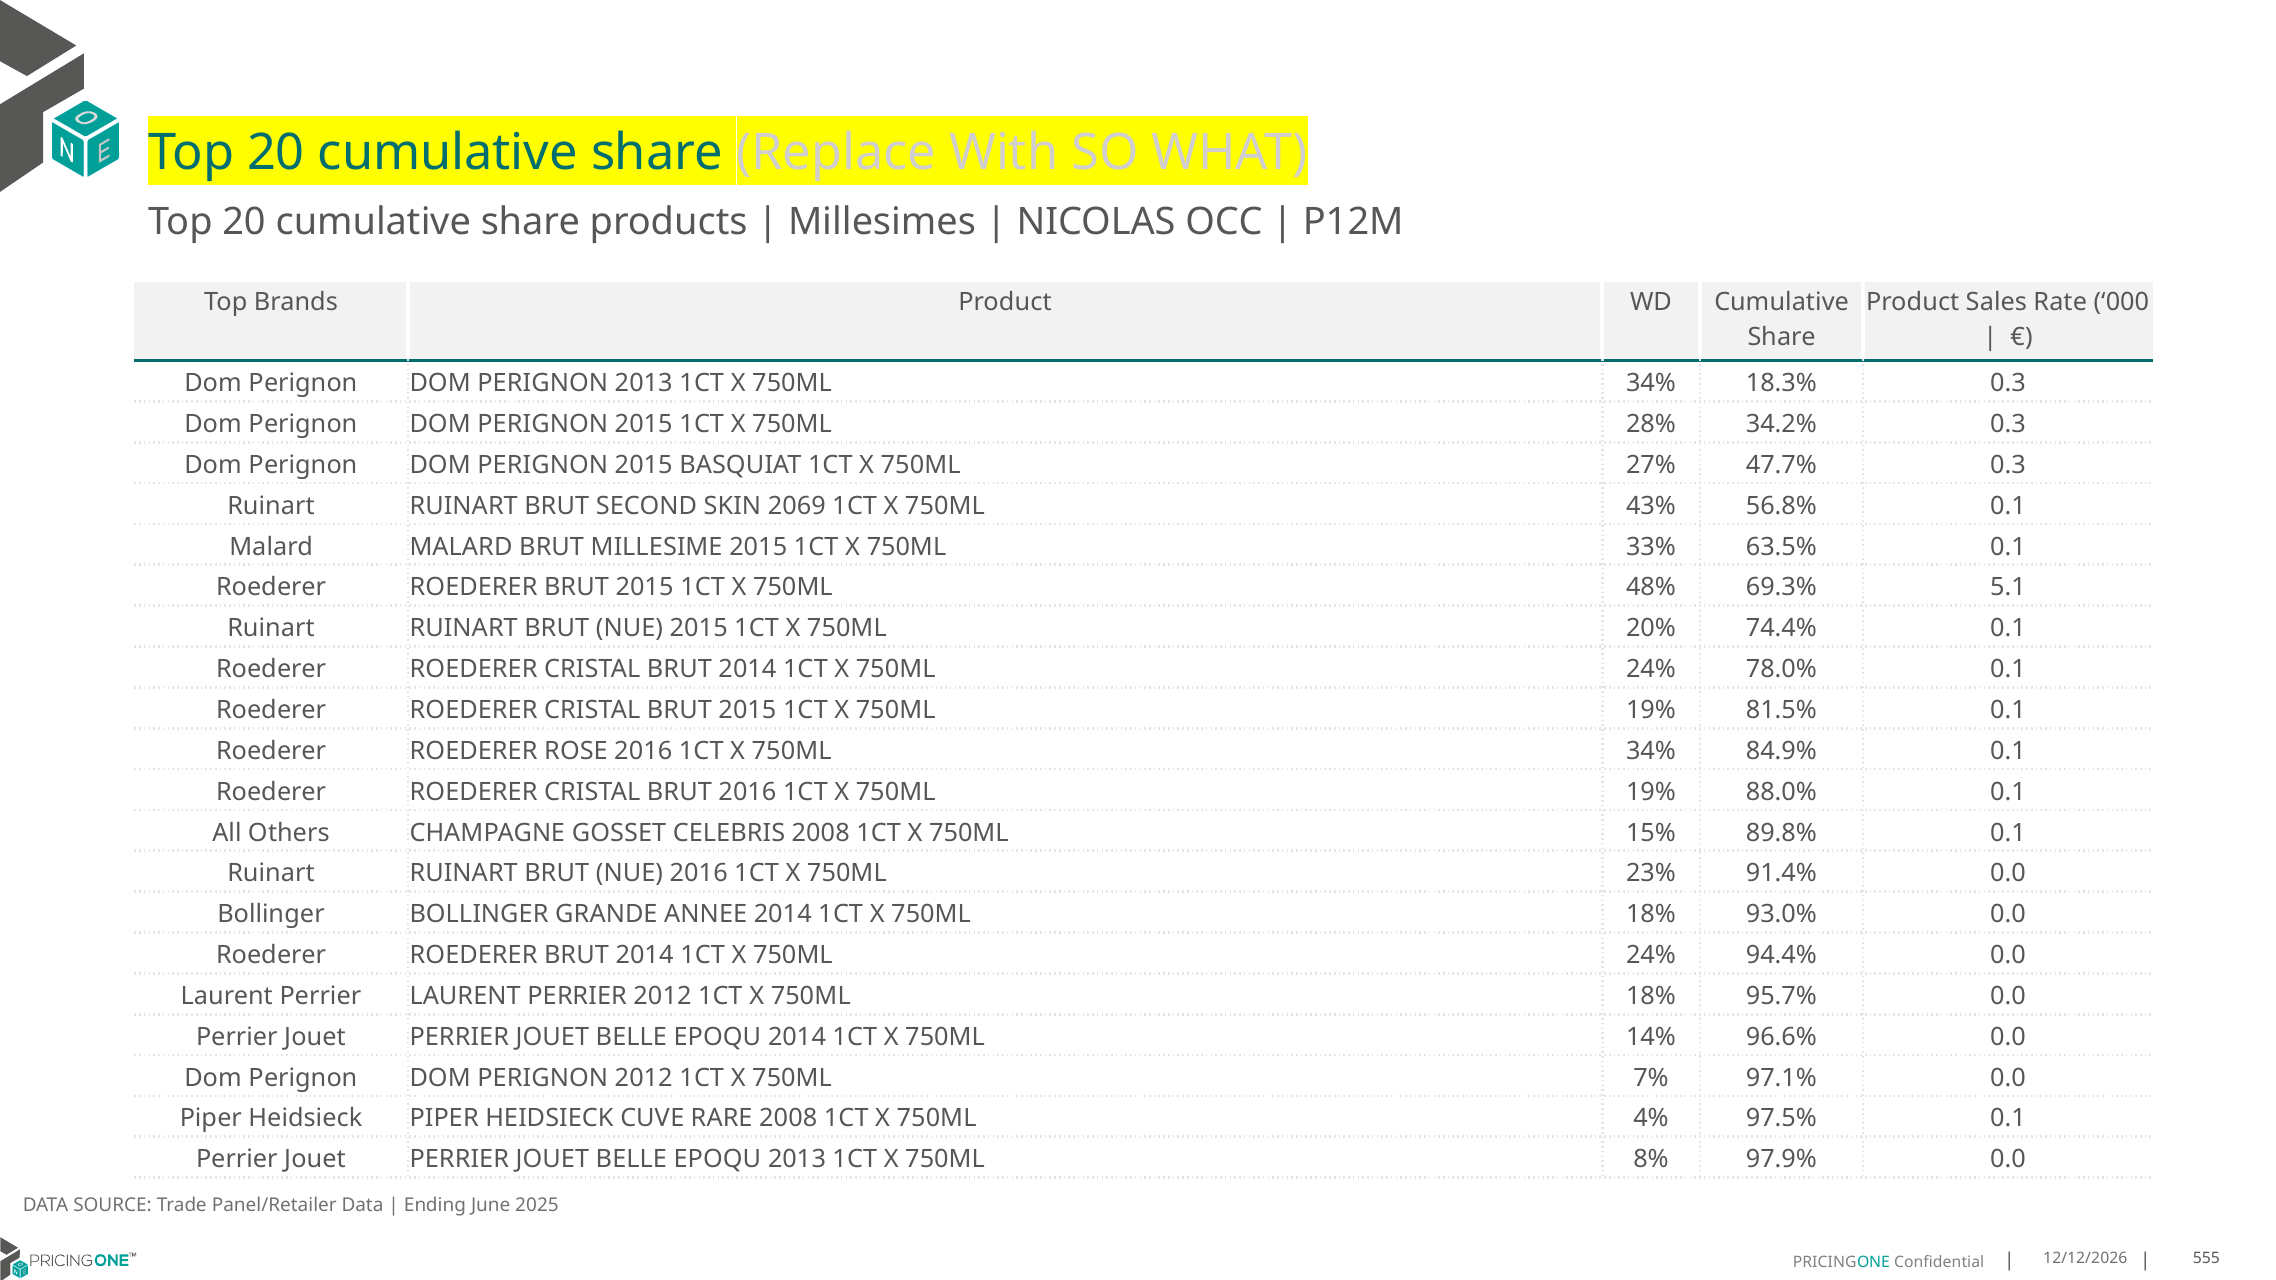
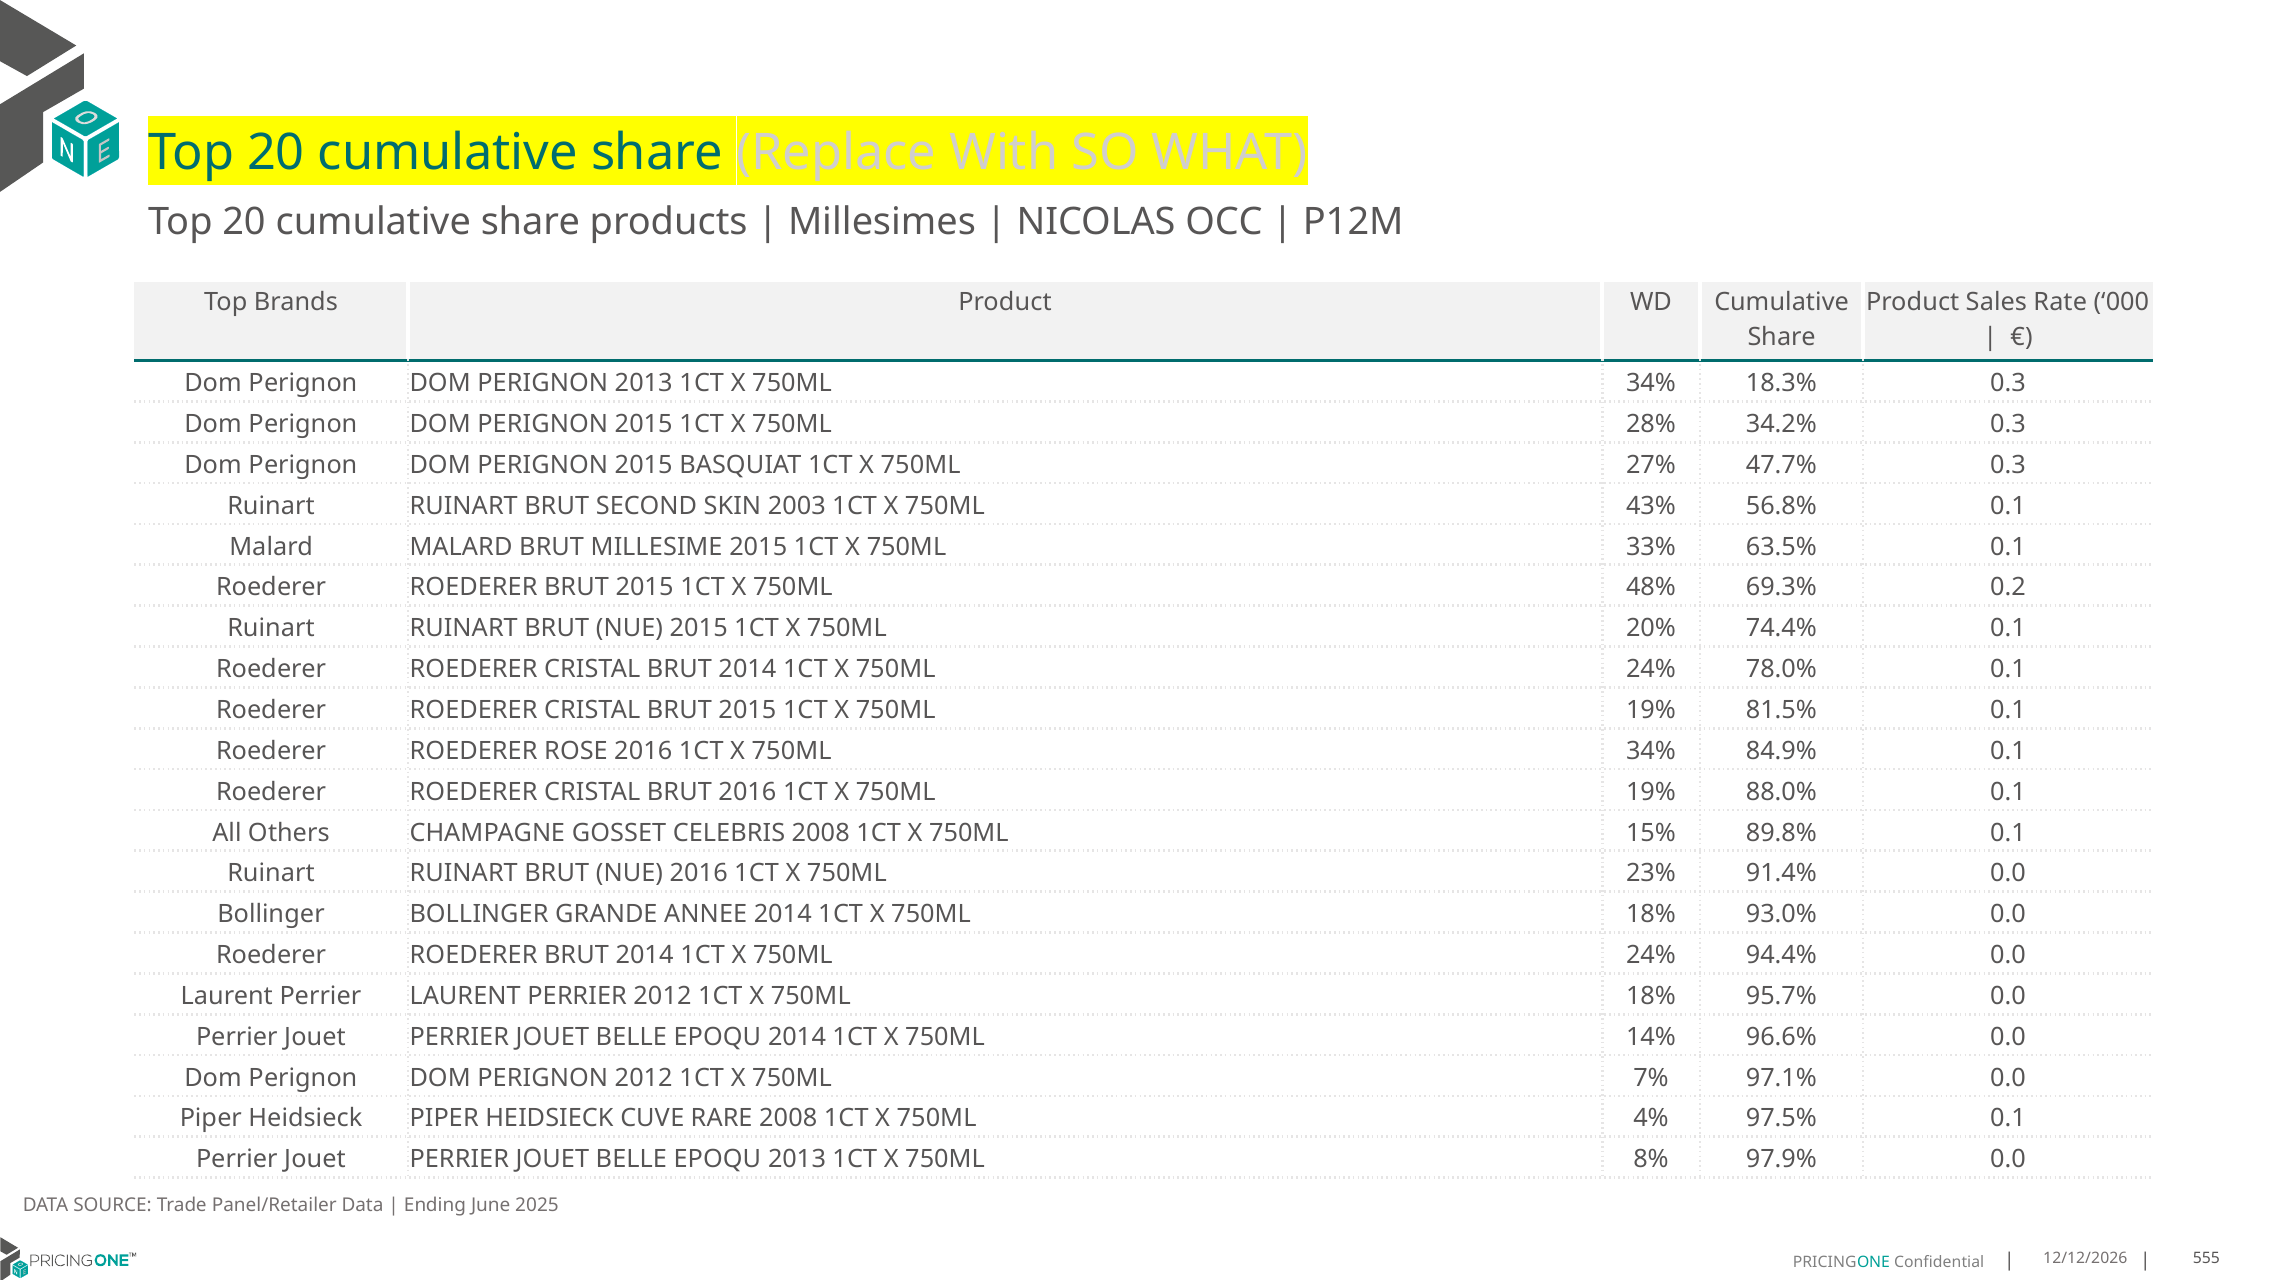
2069: 2069 -> 2003
5.1: 5.1 -> 0.2
